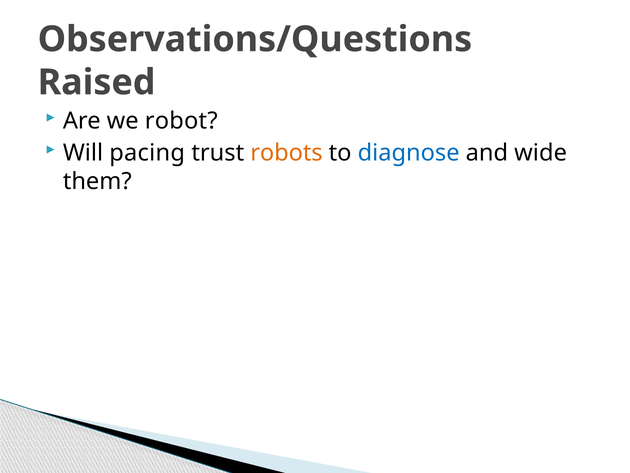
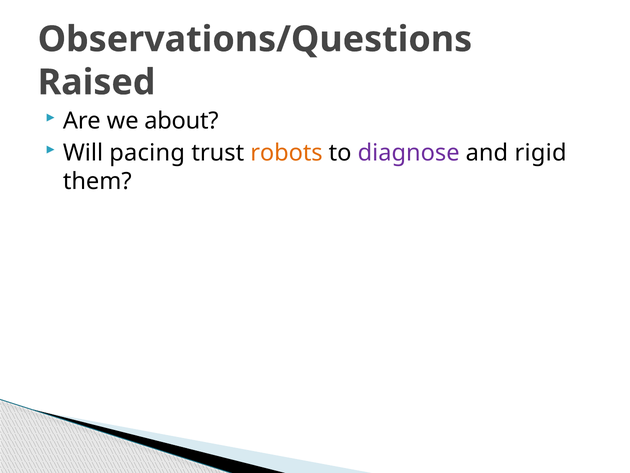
robot: robot -> about
diagnose colour: blue -> purple
wide: wide -> rigid
